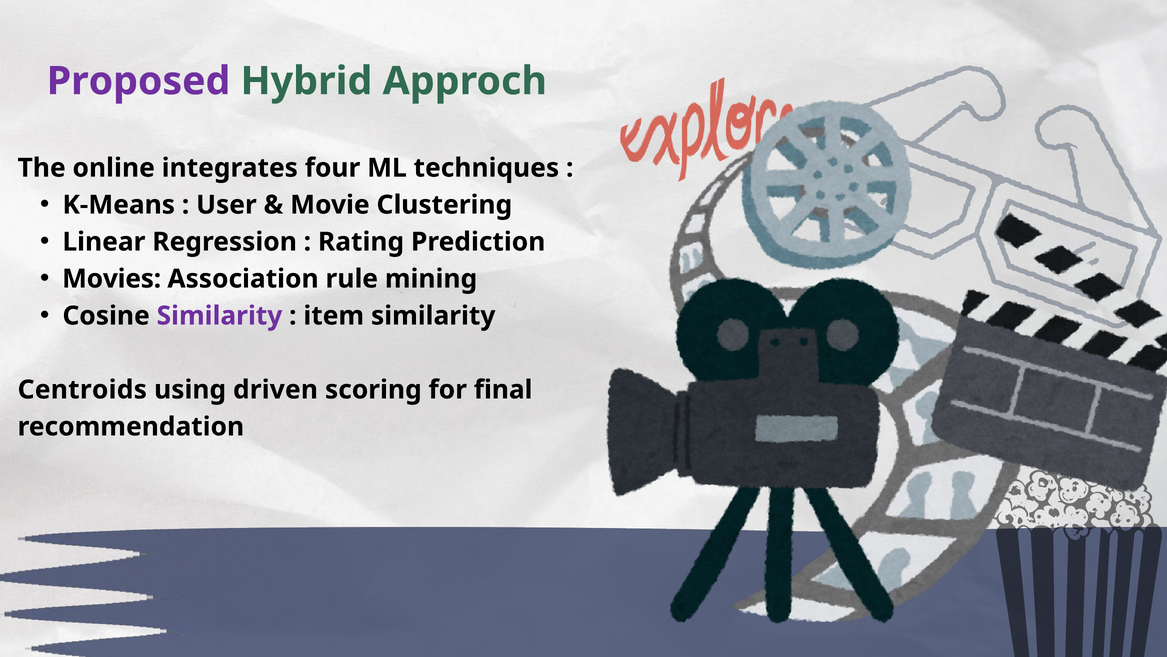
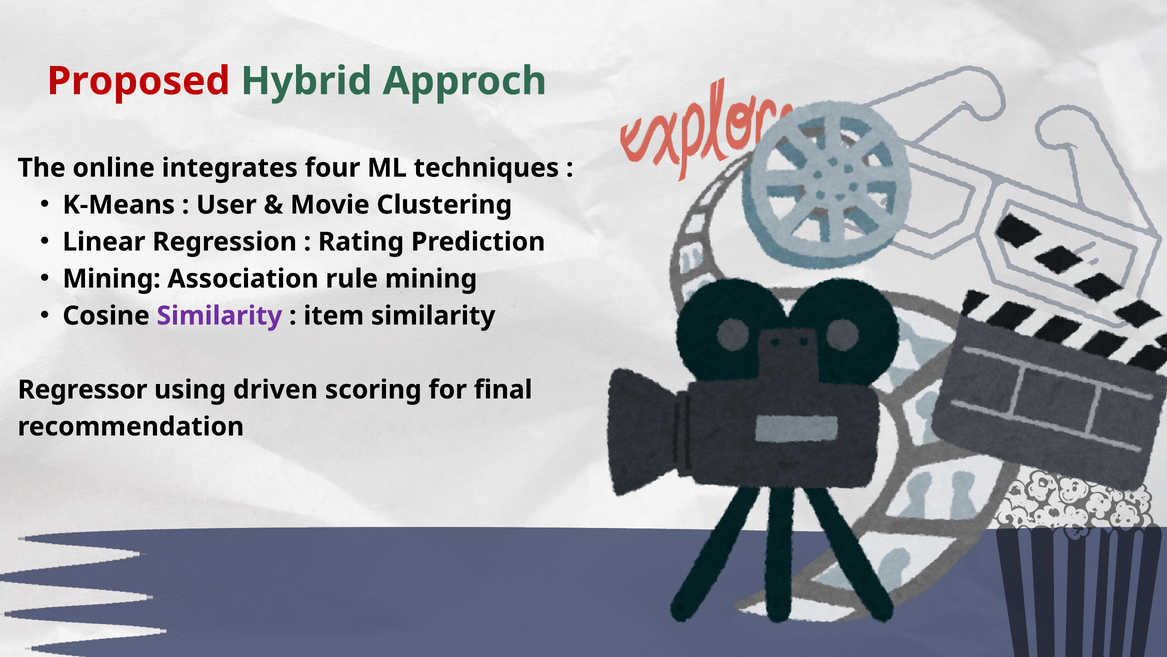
Proposed colour: purple -> red
Movies at (112, 279): Movies -> Mining
Centroids: Centroids -> Regressor
